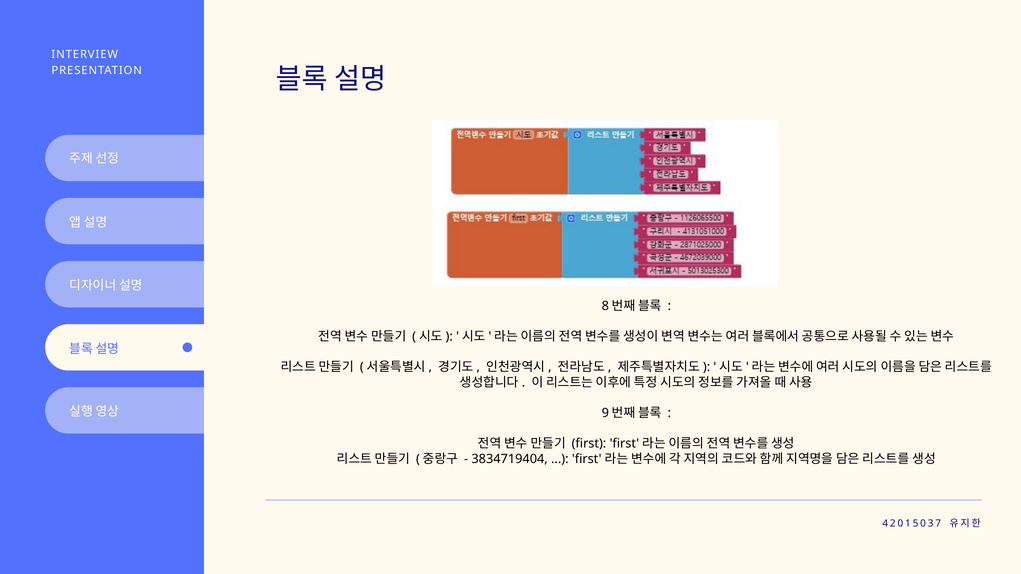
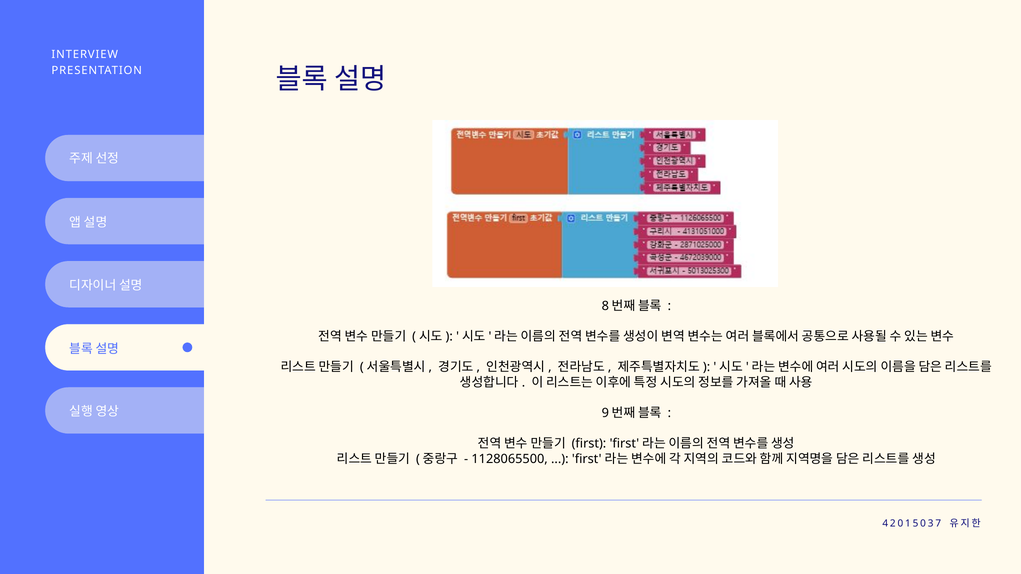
3834719404: 3834719404 -> 1128065500
